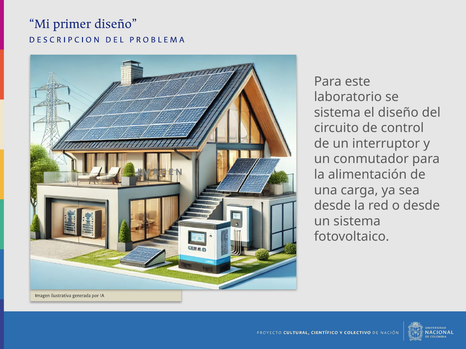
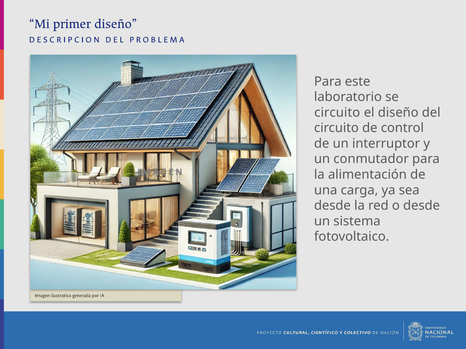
sistema at (337, 113): sistema -> circuito
